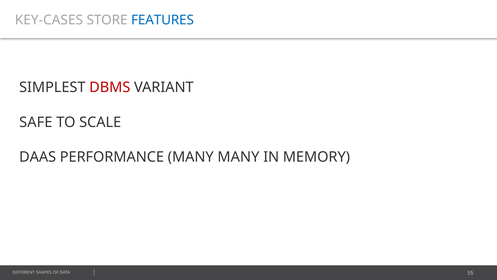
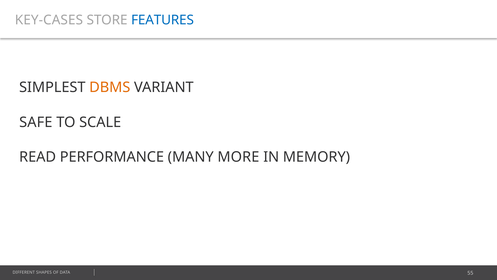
DBMS colour: red -> orange
DAAS: DAAS -> READ
MANY MANY: MANY -> MORE
